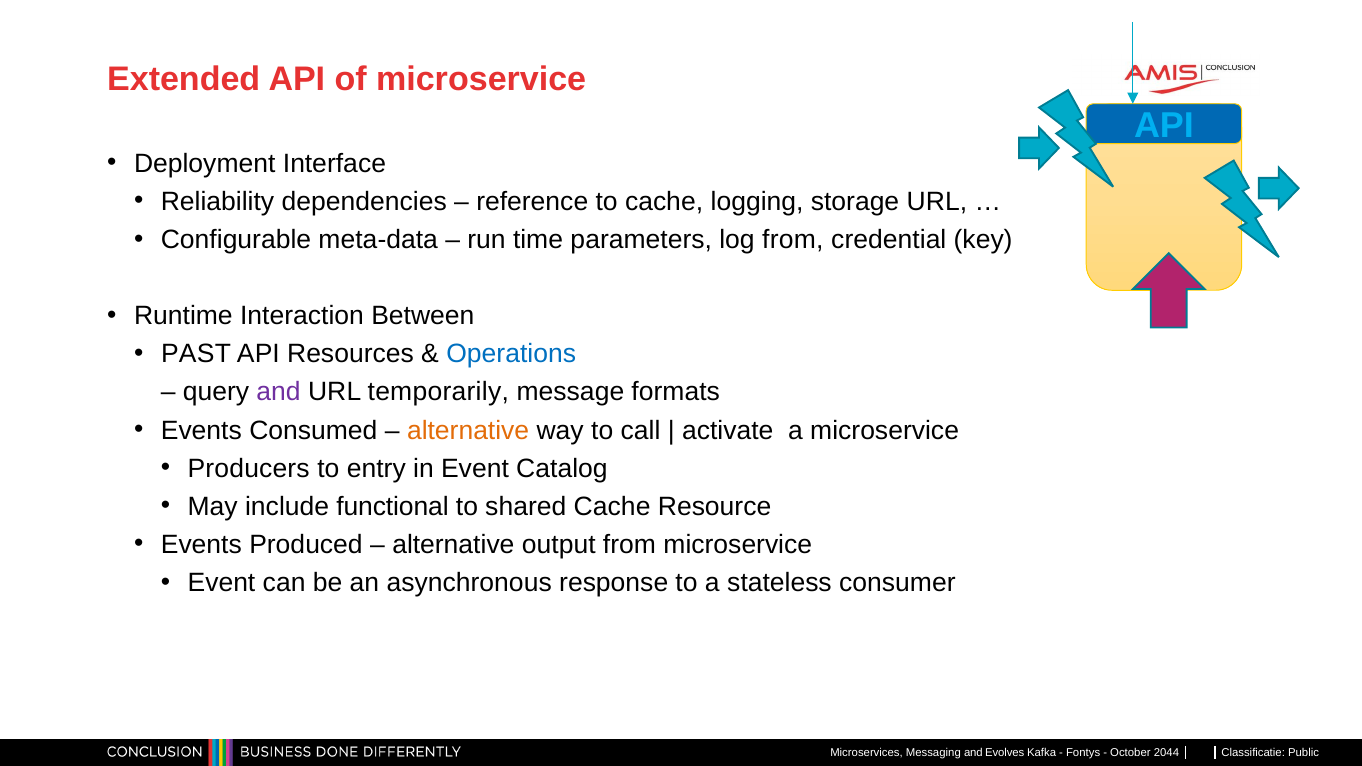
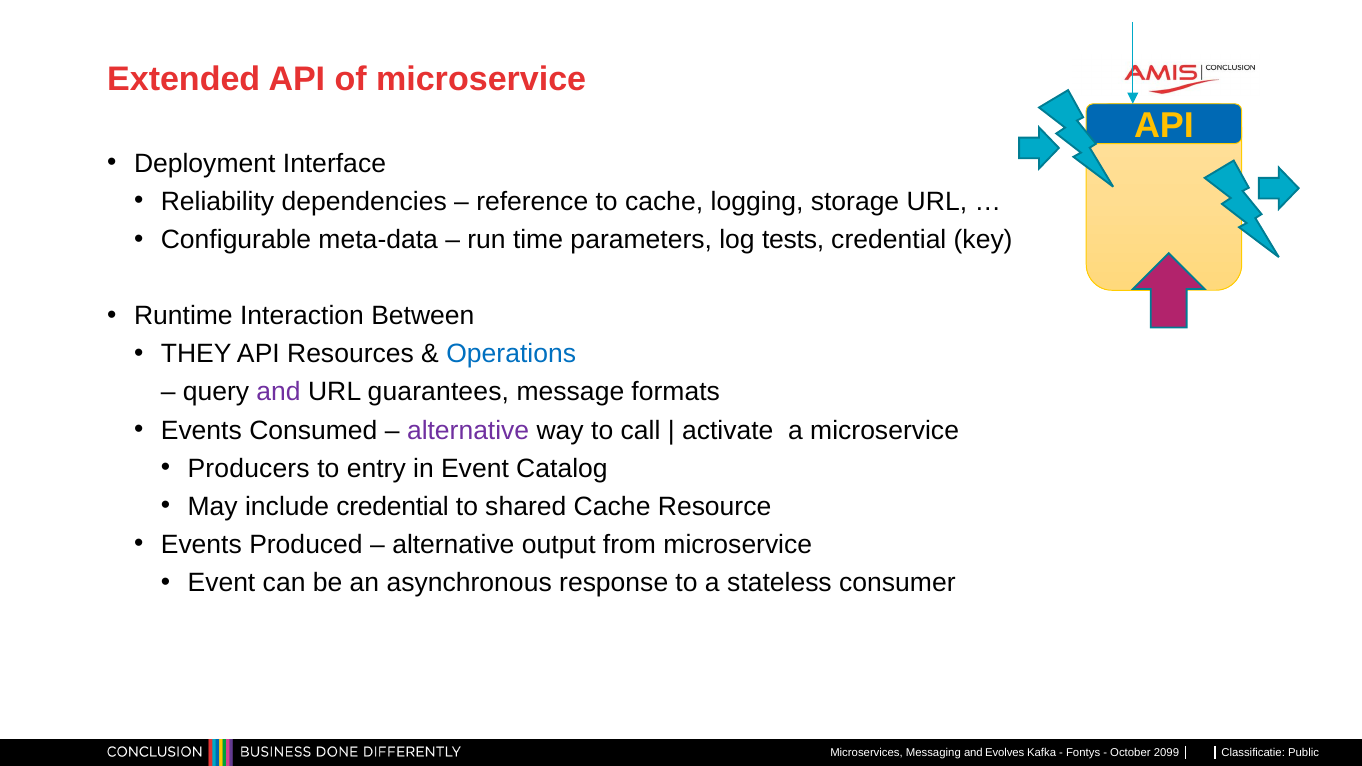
API at (1164, 126) colour: light blue -> yellow
log from: from -> tests
PAST: PAST -> THEY
temporarily: temporarily -> guarantees
alternative at (468, 430) colour: orange -> purple
include functional: functional -> credential
2044: 2044 -> 2099
